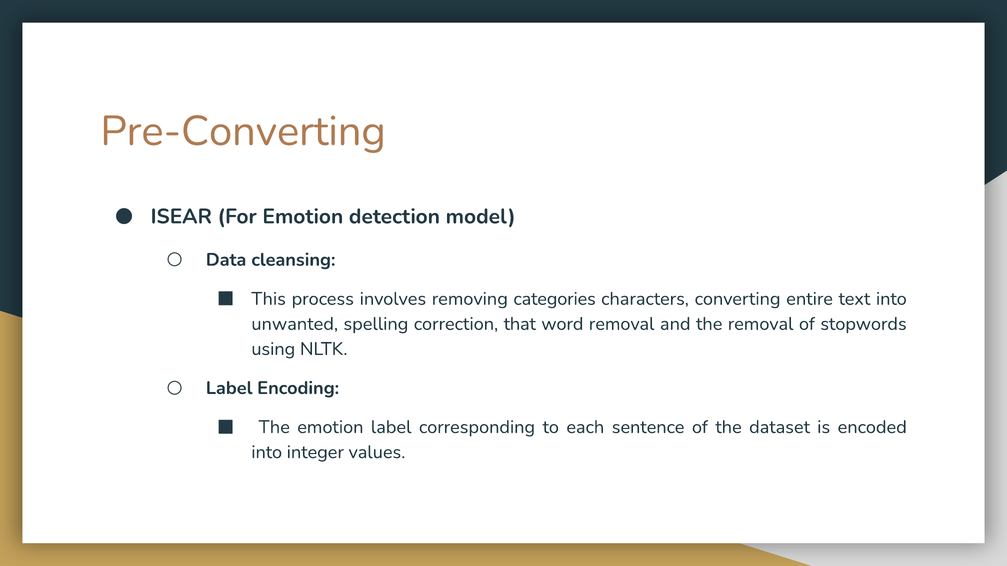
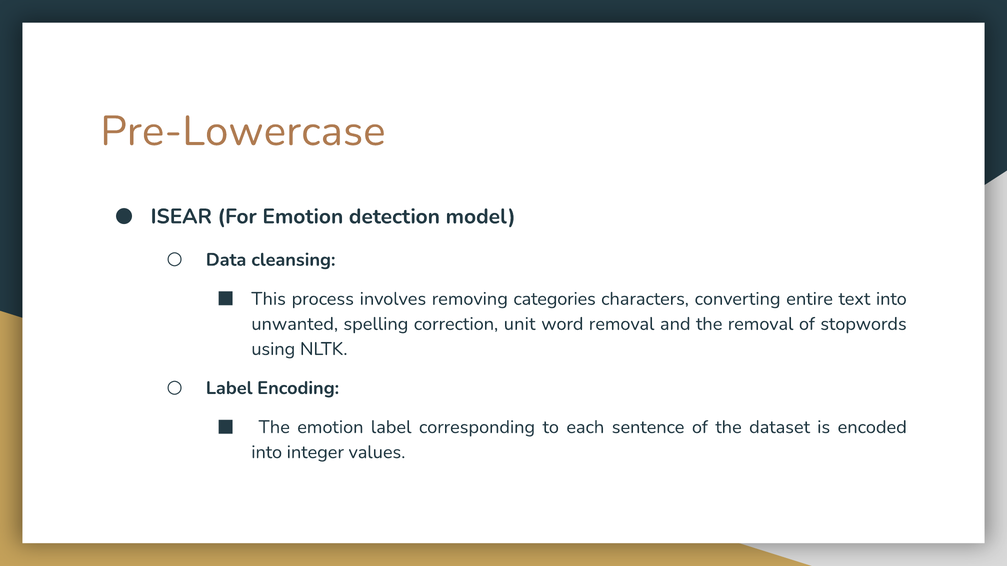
Pre-Converting: Pre-Converting -> Pre-Lowercase
that: that -> unit
